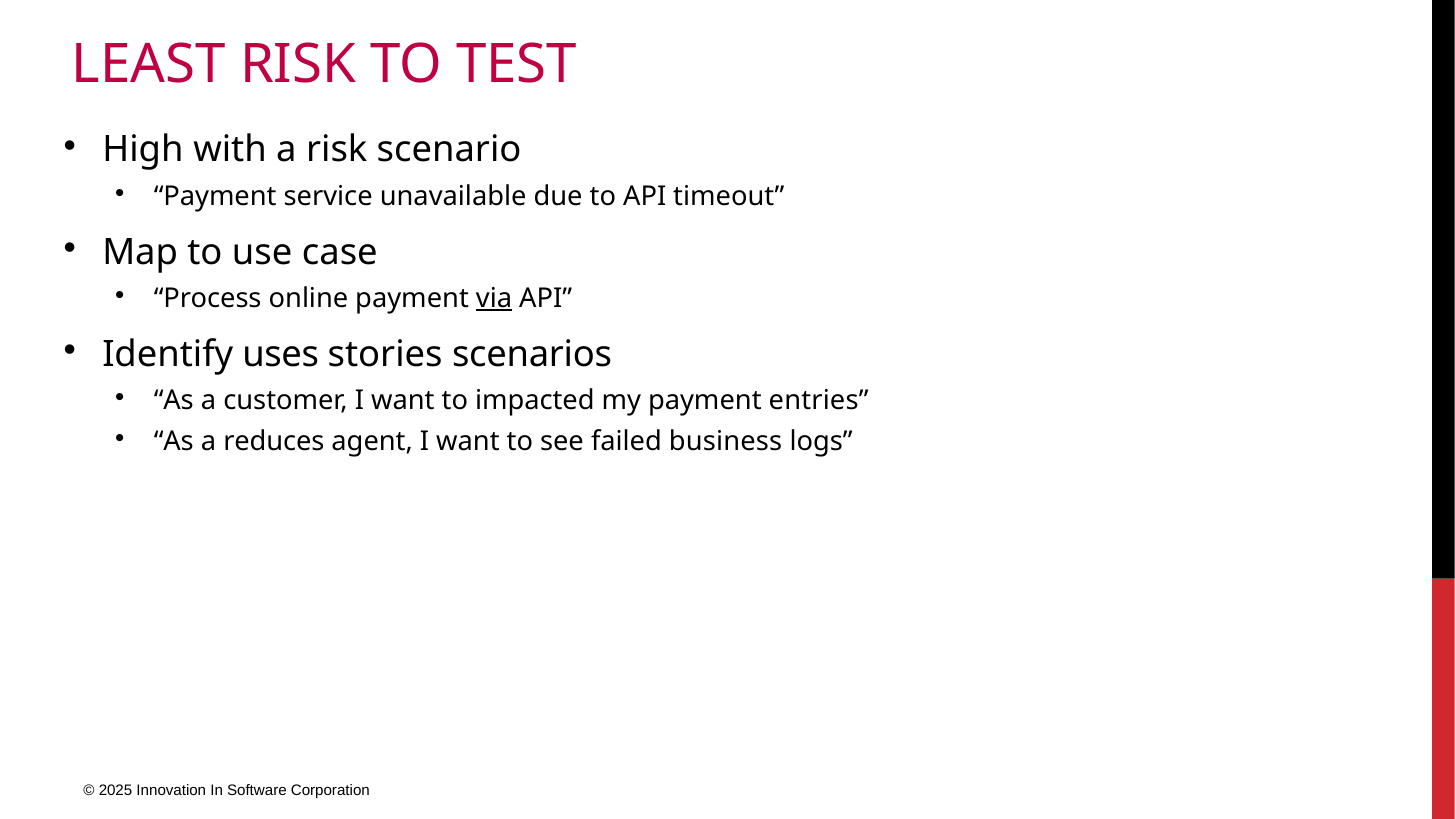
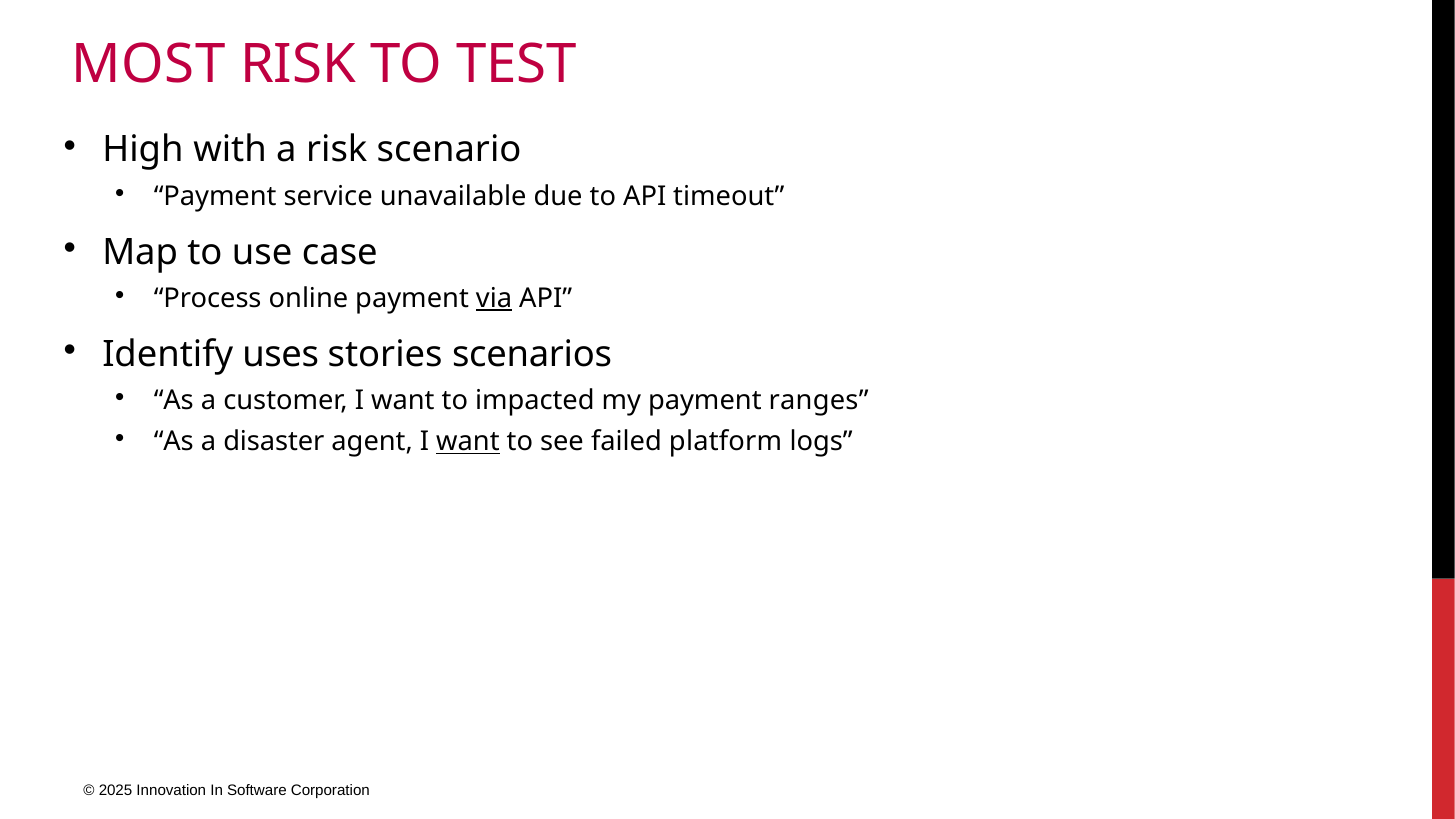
LEAST: LEAST -> MOST
entries: entries -> ranges
reduces: reduces -> disaster
want at (468, 442) underline: none -> present
business: business -> platform
